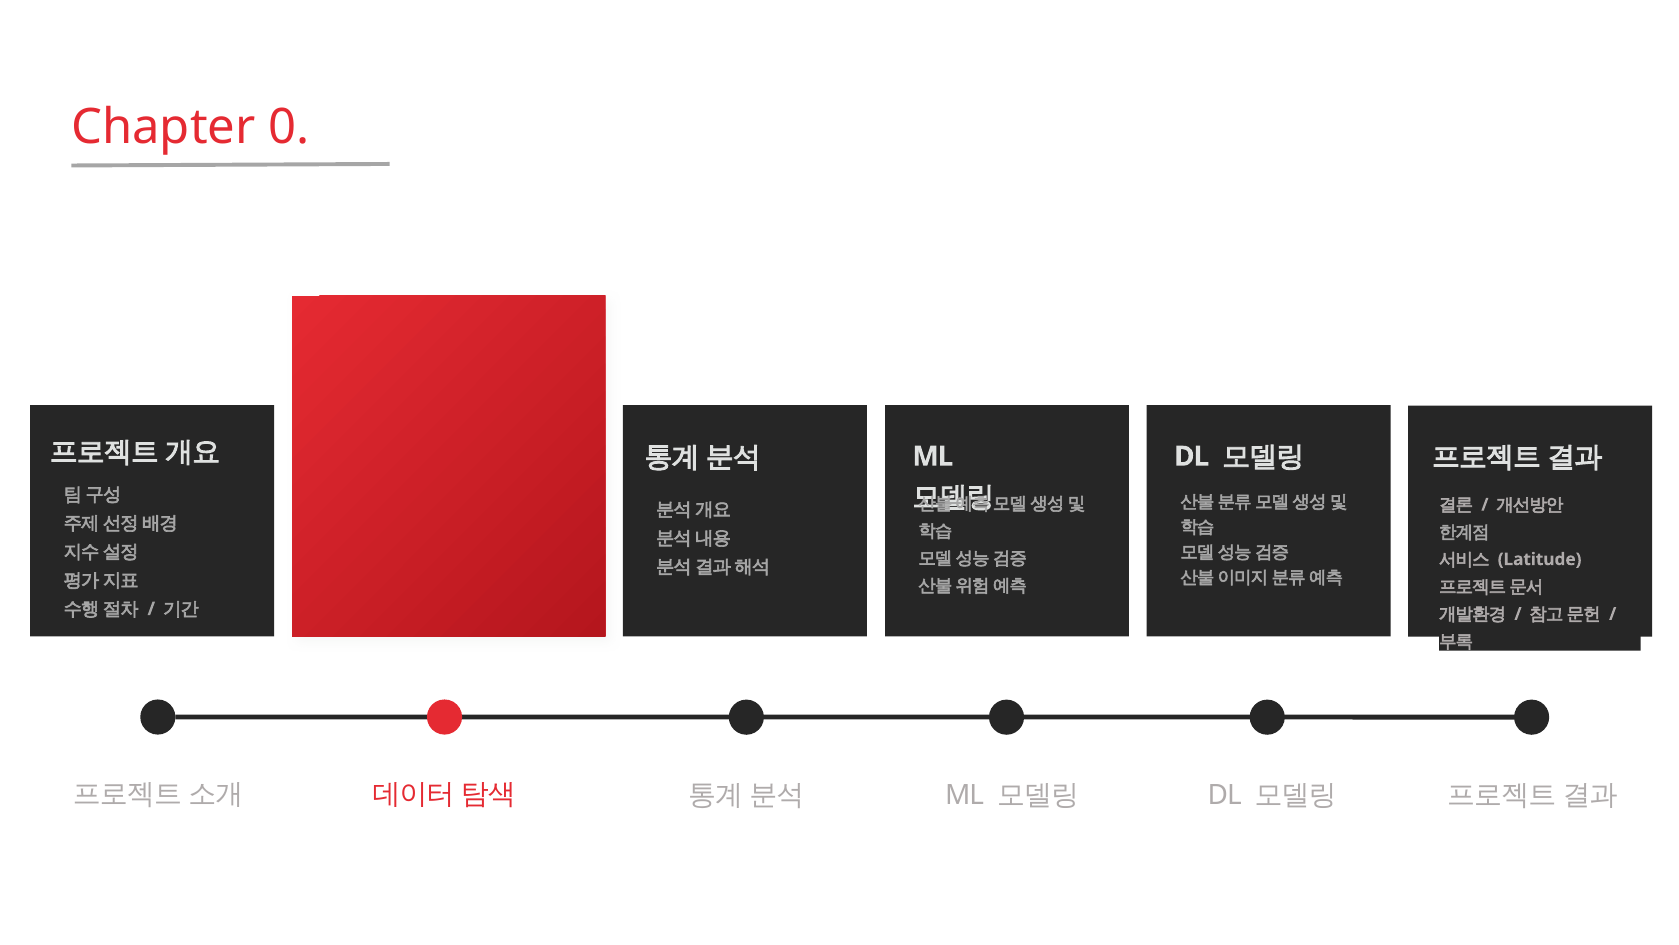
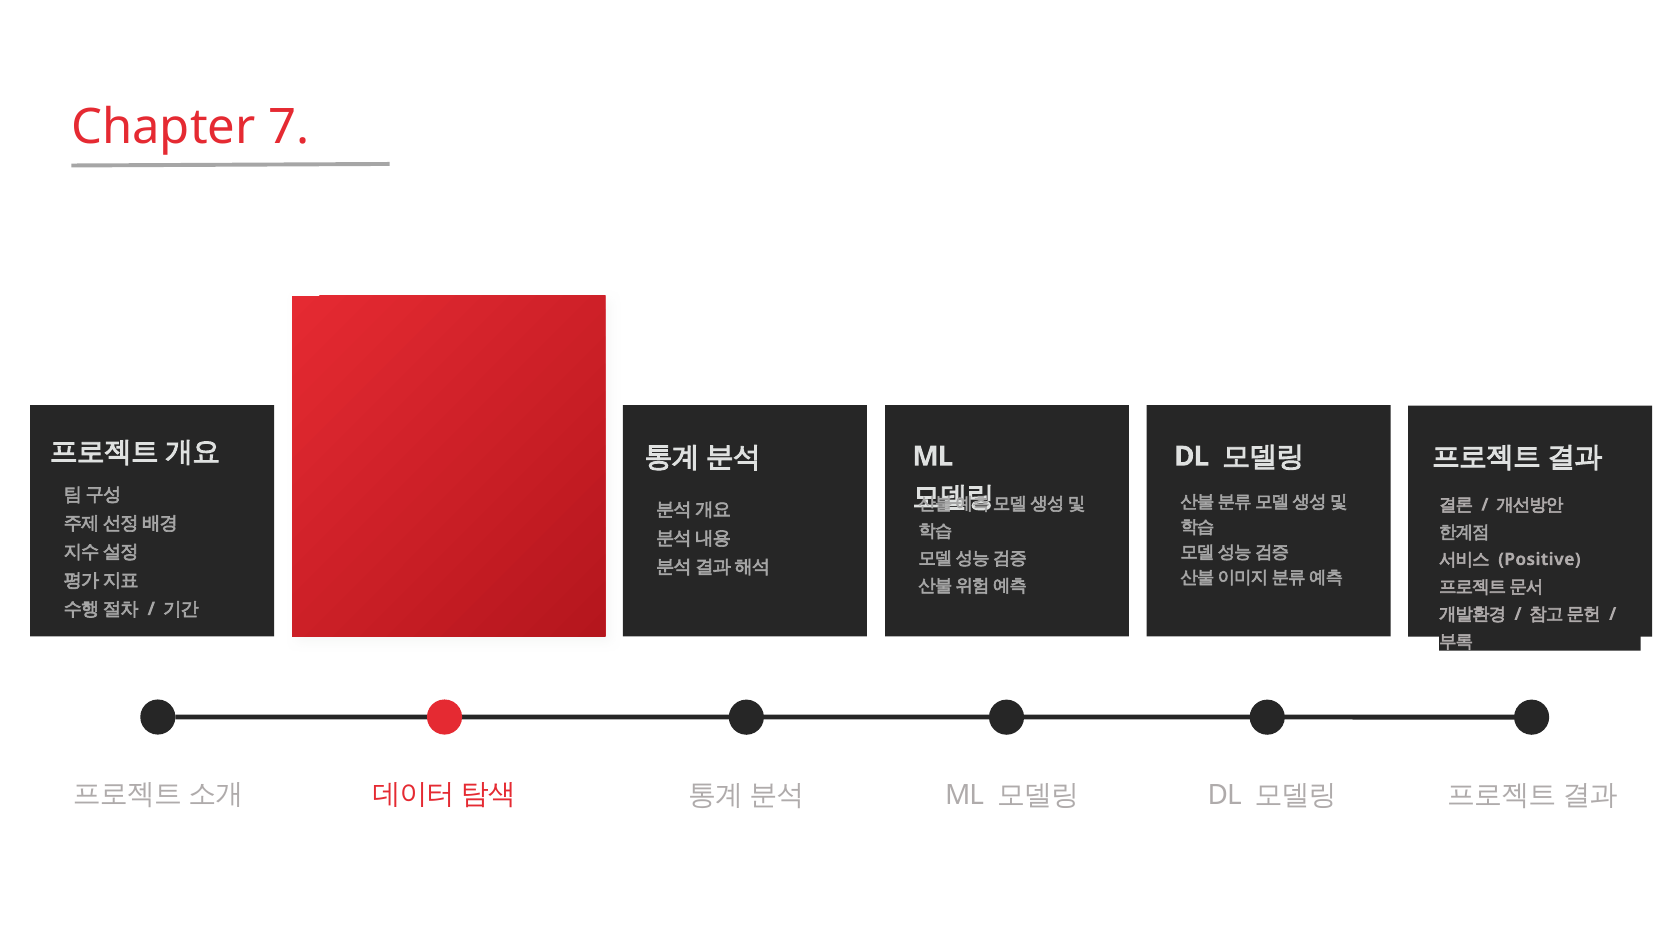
0: 0 -> 7
Latitude: Latitude -> Positive
